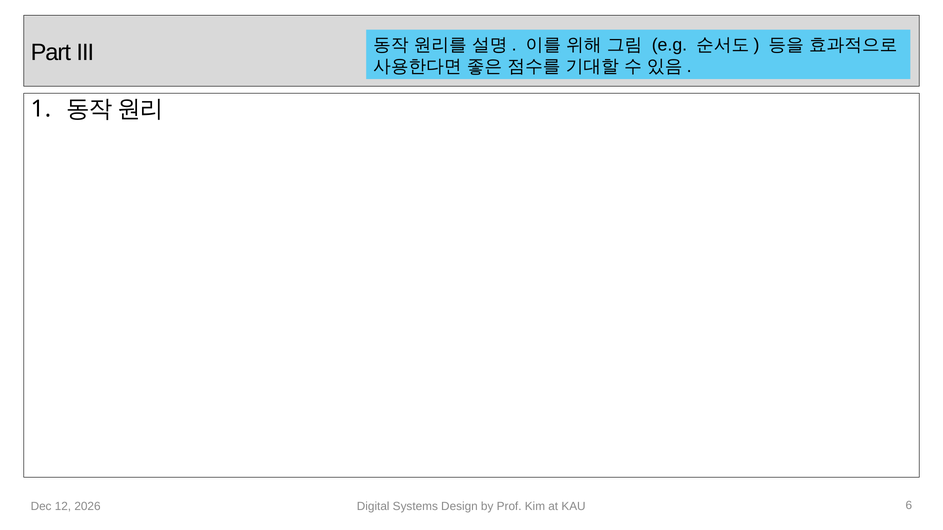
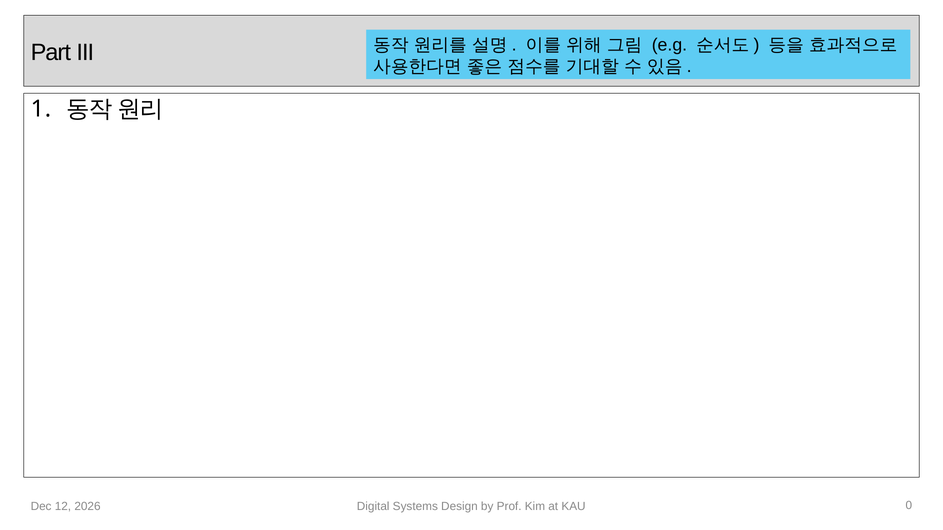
6: 6 -> 0
